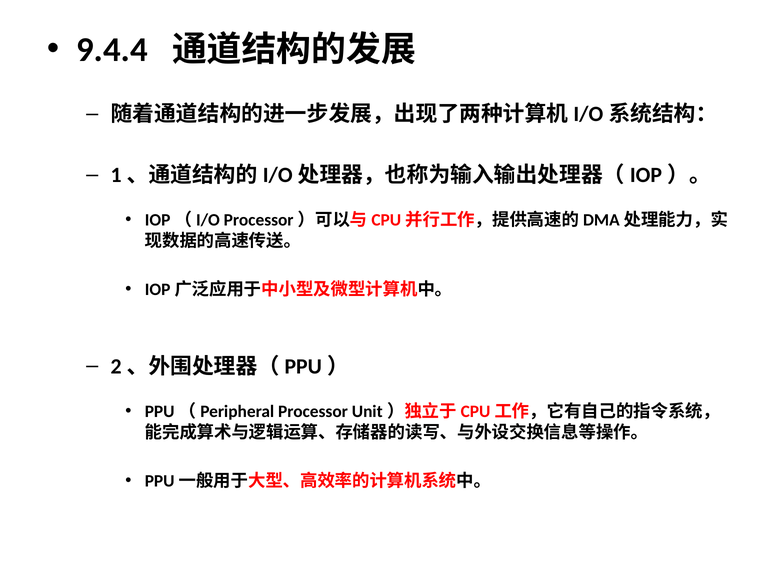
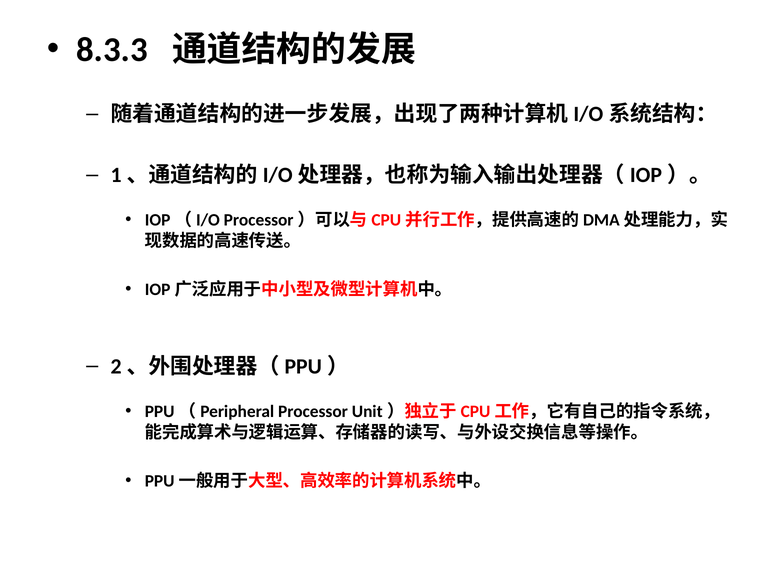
9.4.4: 9.4.4 -> 8.3.3
